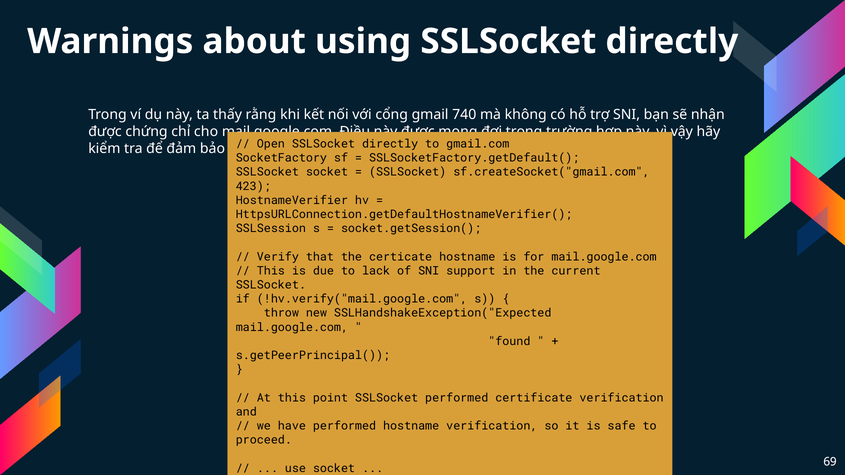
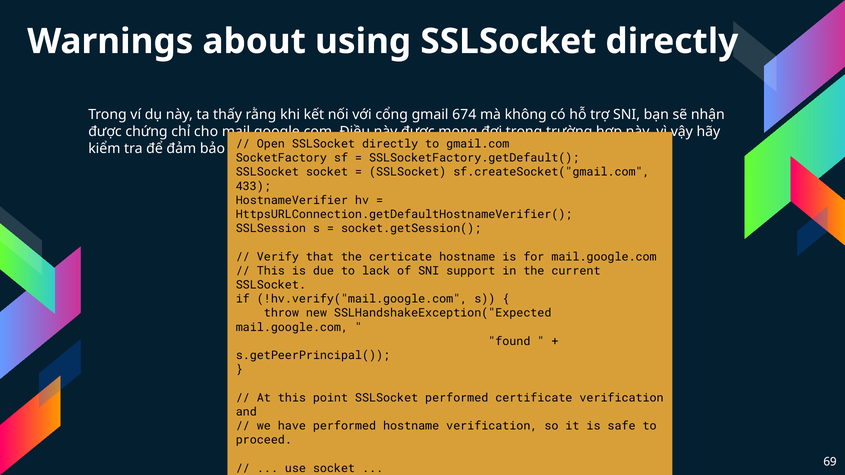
740: 740 -> 674
423: 423 -> 433
